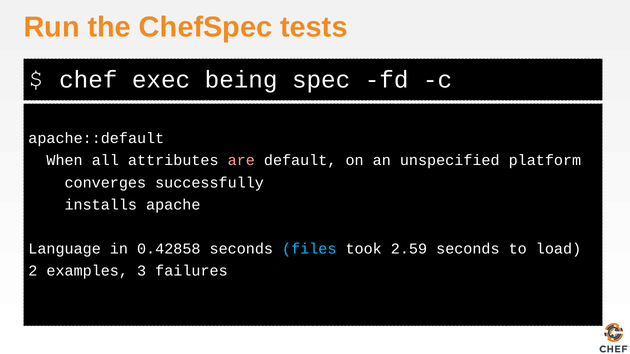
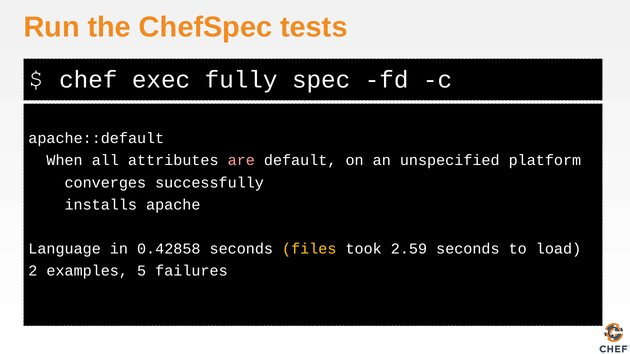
being: being -> fully
files colour: light blue -> yellow
3: 3 -> 5
